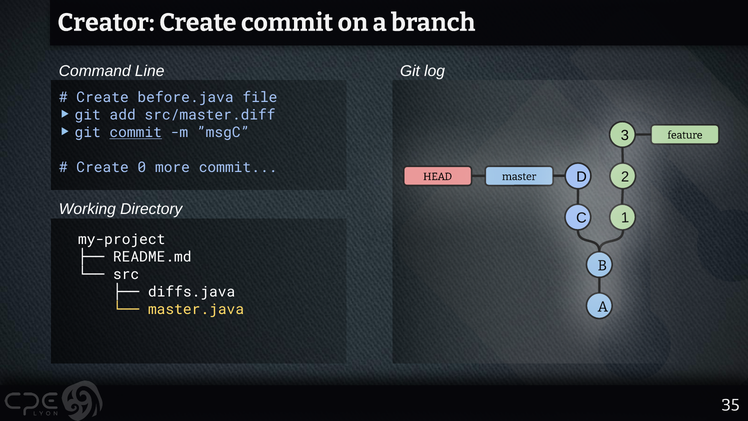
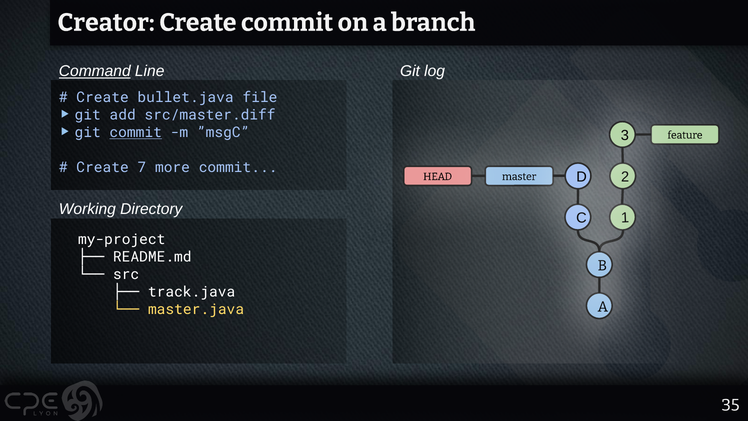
Command underline: none -> present
before.java: before.java -> bullet.java
0: 0 -> 7
diffs.java: diffs.java -> track.java
